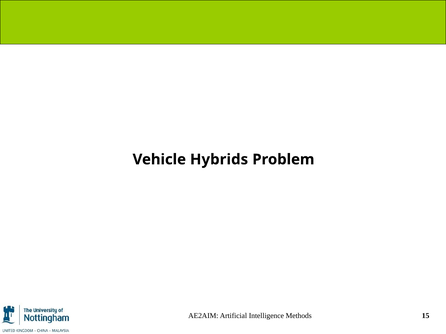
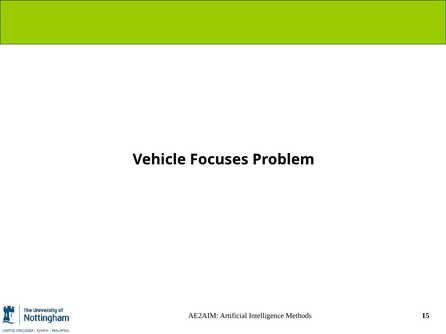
Hybrids: Hybrids -> Focuses
